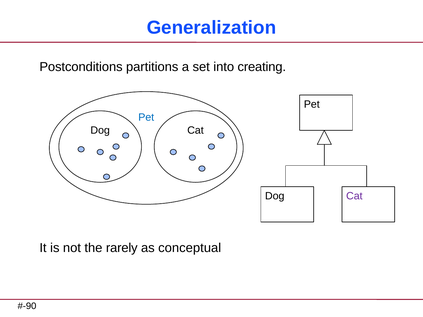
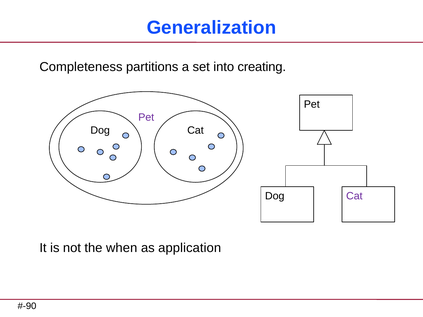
Postconditions: Postconditions -> Completeness
Pet at (146, 117) colour: blue -> purple
rarely: rarely -> when
conceptual: conceptual -> application
